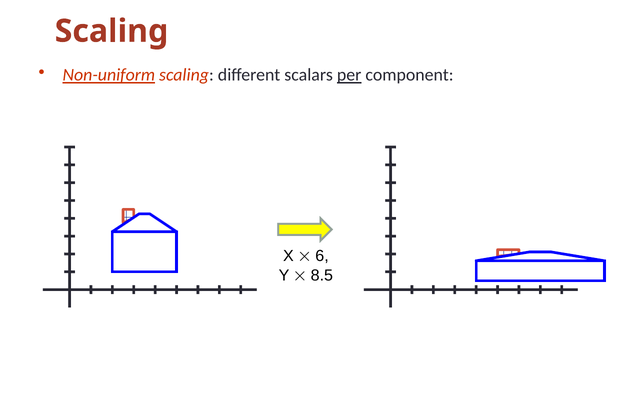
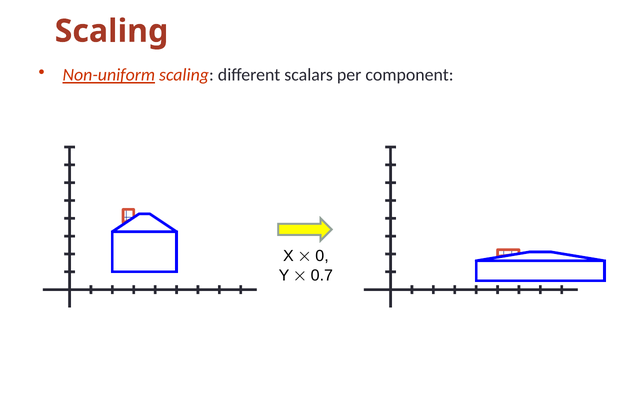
per underline: present -> none
6: 6 -> 0
8.5: 8.5 -> 0.7
